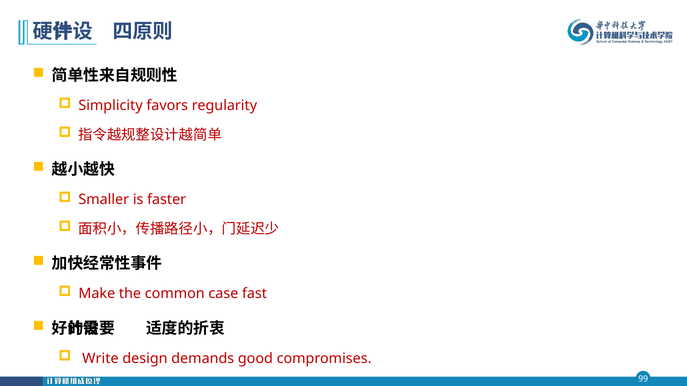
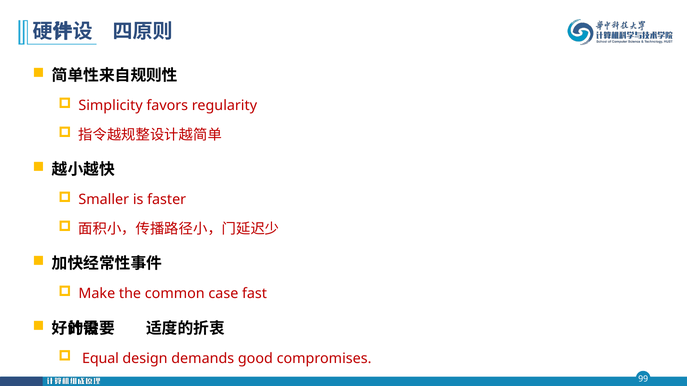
Write: Write -> Equal
